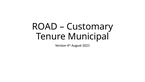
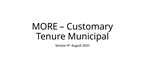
ROAD: ROAD -> MORE
